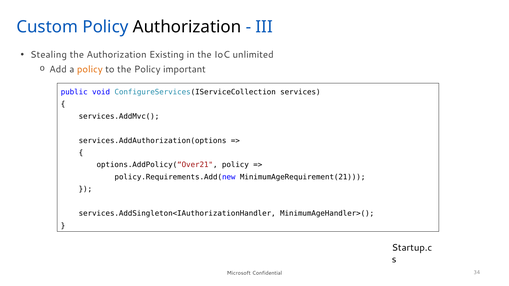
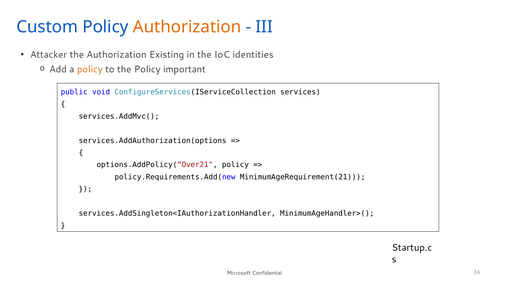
Authorization at (187, 27) colour: black -> orange
Stealing: Stealing -> Attacker
unlimited: unlimited -> identities
